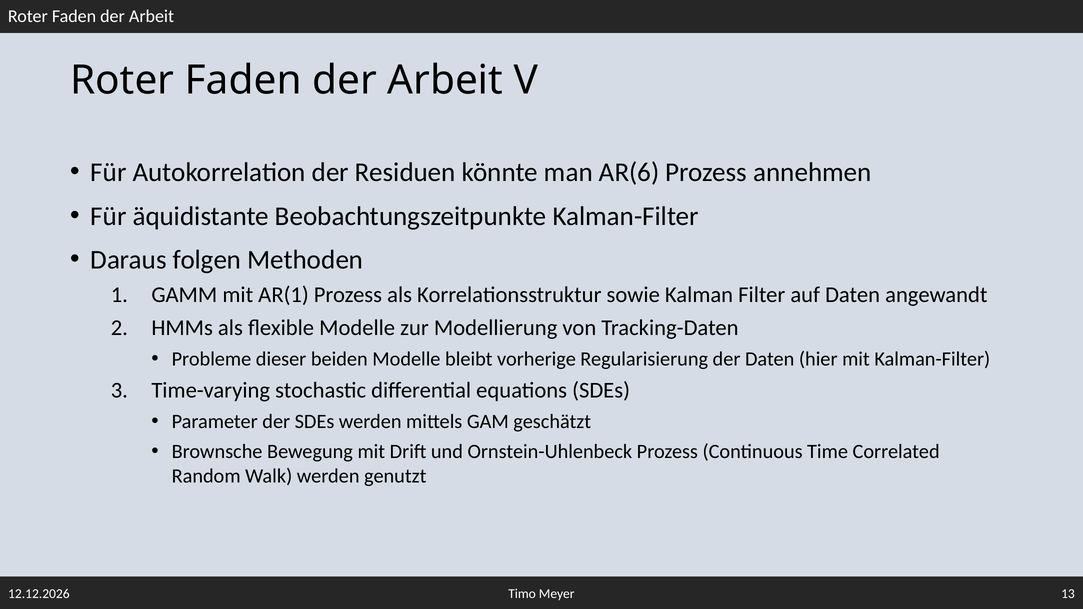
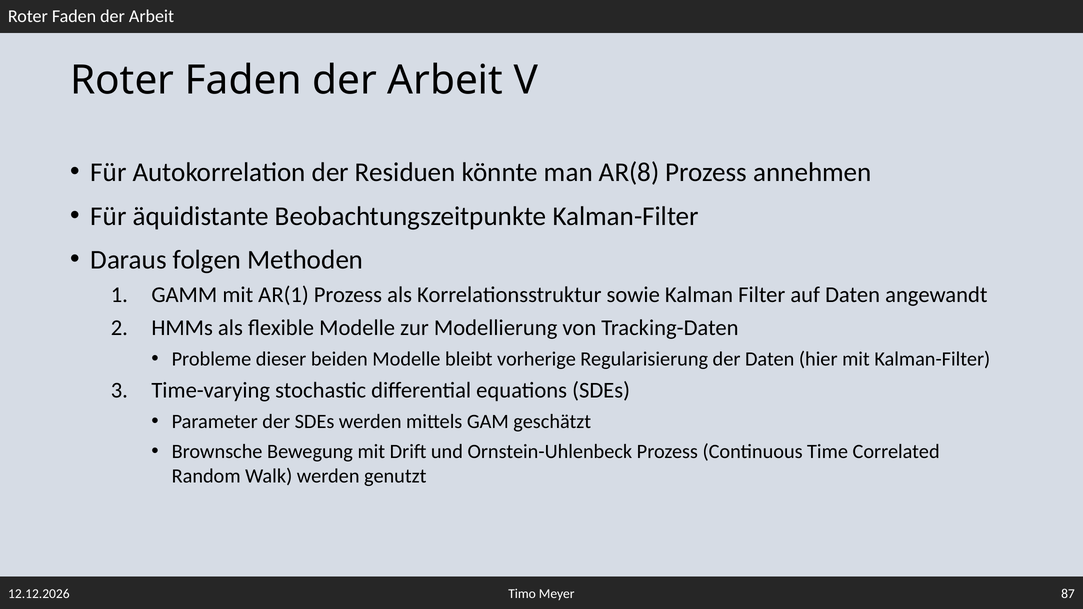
AR(6: AR(6 -> AR(8
13: 13 -> 87
